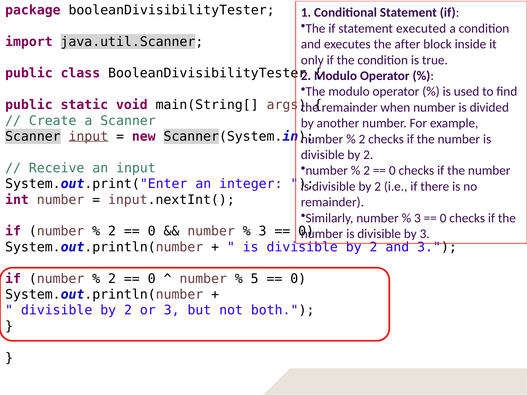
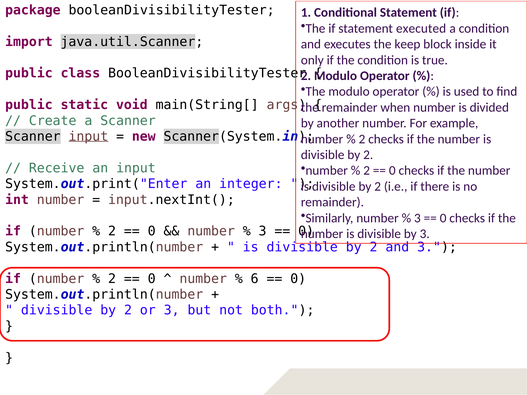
after: after -> keep
5: 5 -> 6
